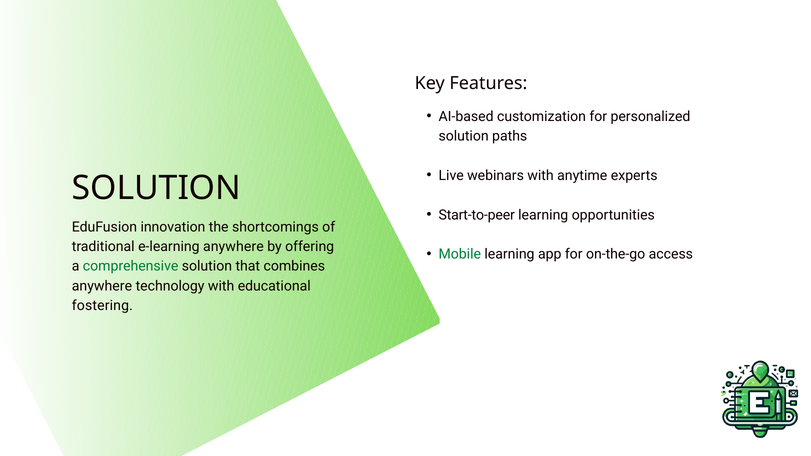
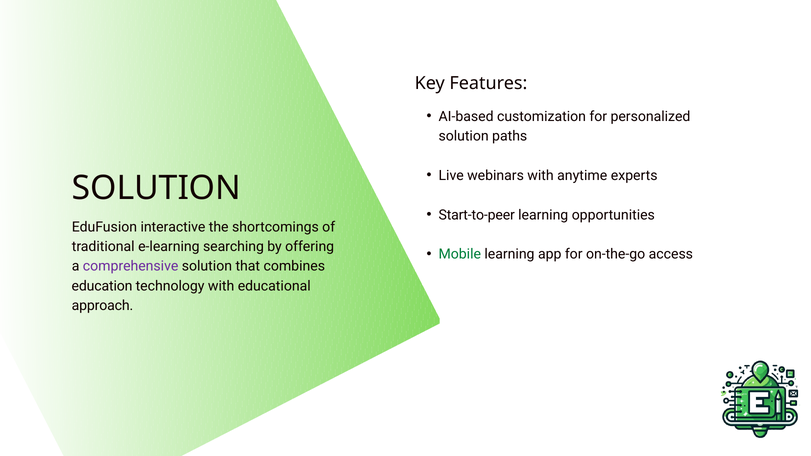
innovation: innovation -> interactive
e-learning anywhere: anywhere -> searching
comprehensive colour: green -> purple
anywhere at (102, 286): anywhere -> education
fostering: fostering -> approach
